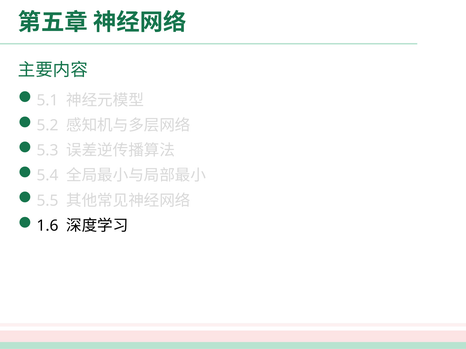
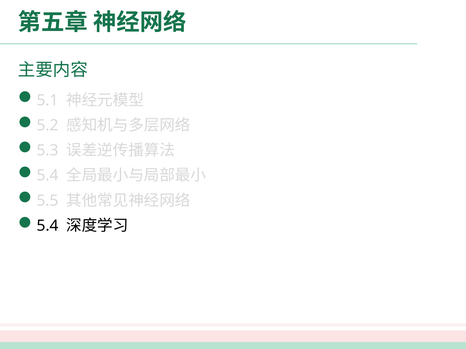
1.6 at (48, 226): 1.6 -> 5.4
